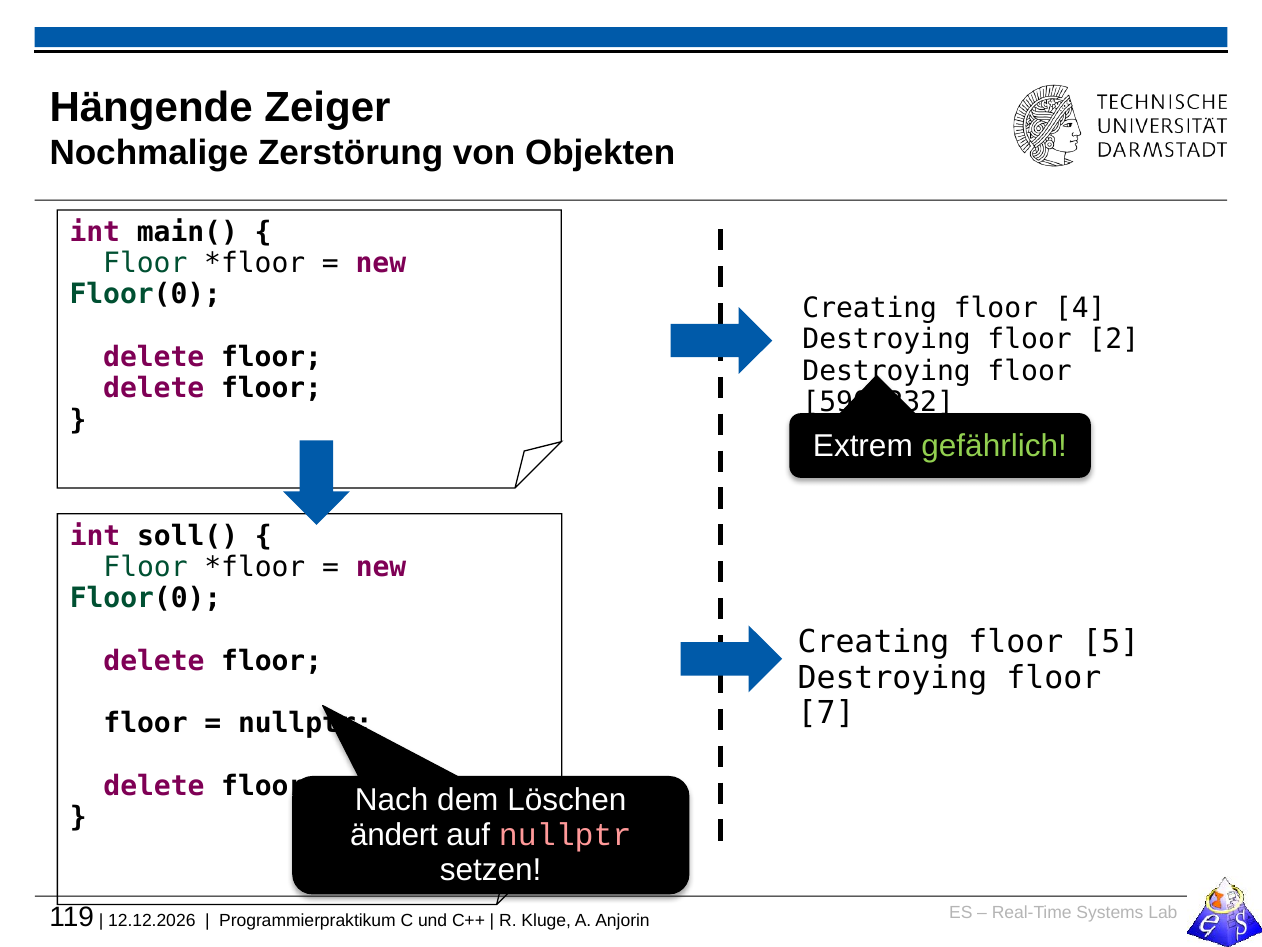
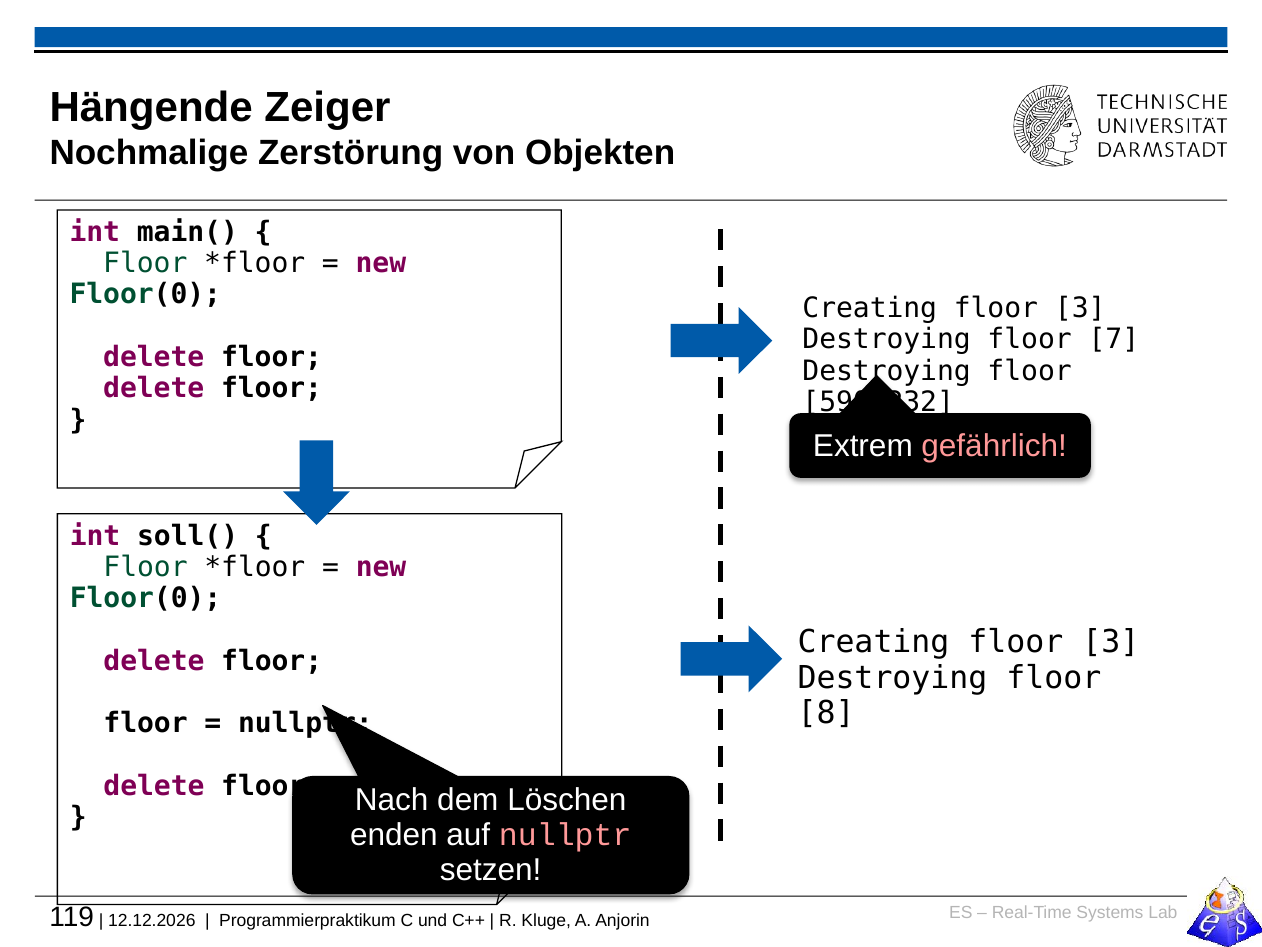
4 at (1080, 308): 4 -> 3
2: 2 -> 7
gefährlich colour: light green -> pink
5 at (1111, 642): 5 -> 3
7: 7 -> 8
ändert: ändert -> enden
